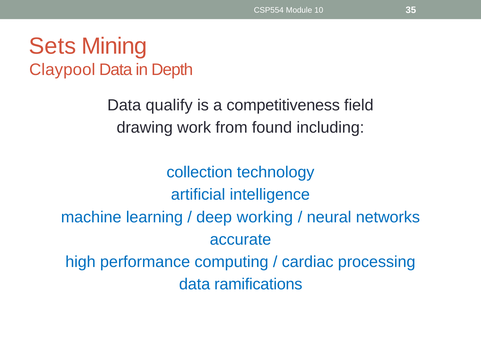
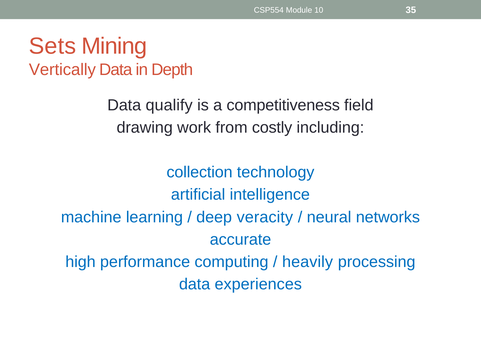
Claypool: Claypool -> Vertically
found: found -> costly
working: working -> veracity
cardiac: cardiac -> heavily
ramifications: ramifications -> experiences
